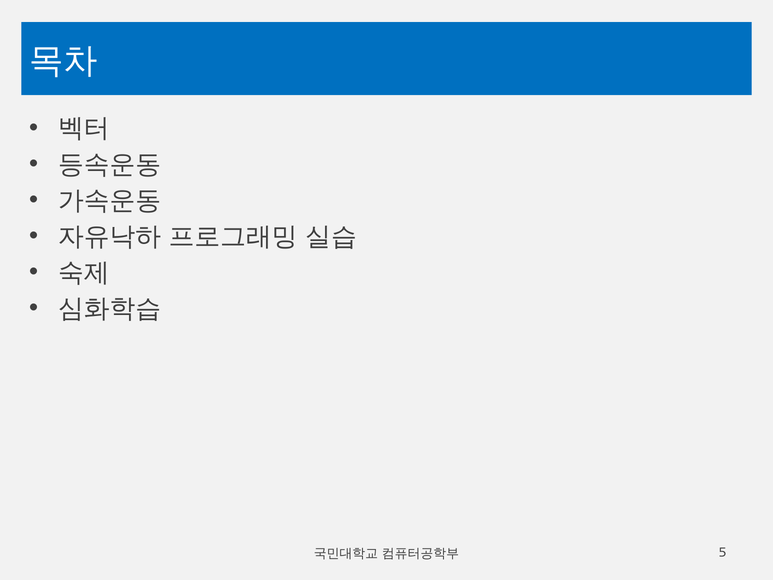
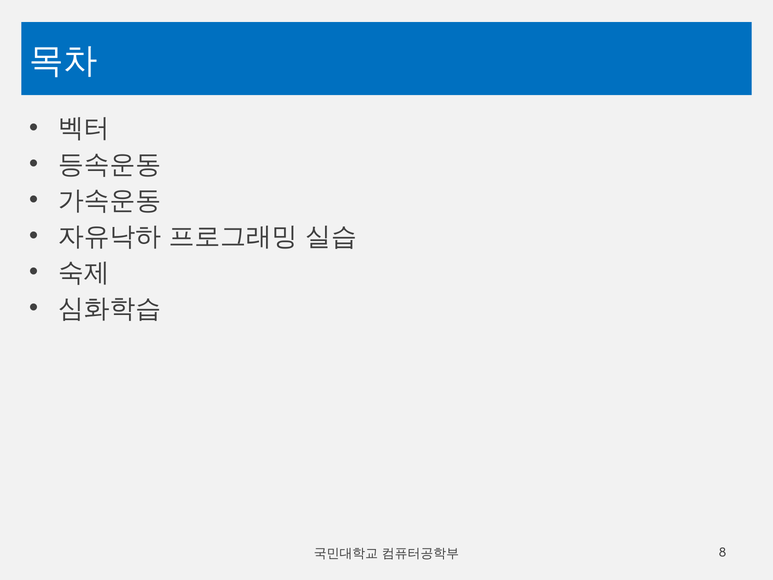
5: 5 -> 8
